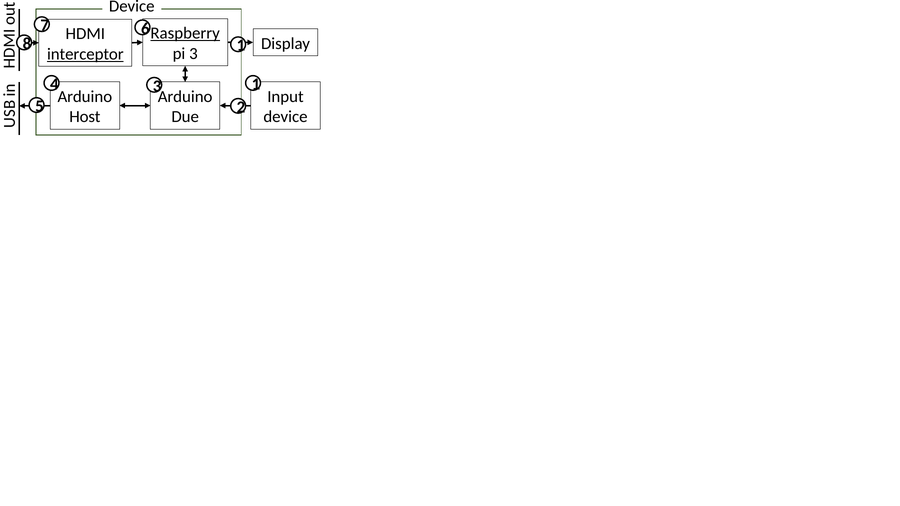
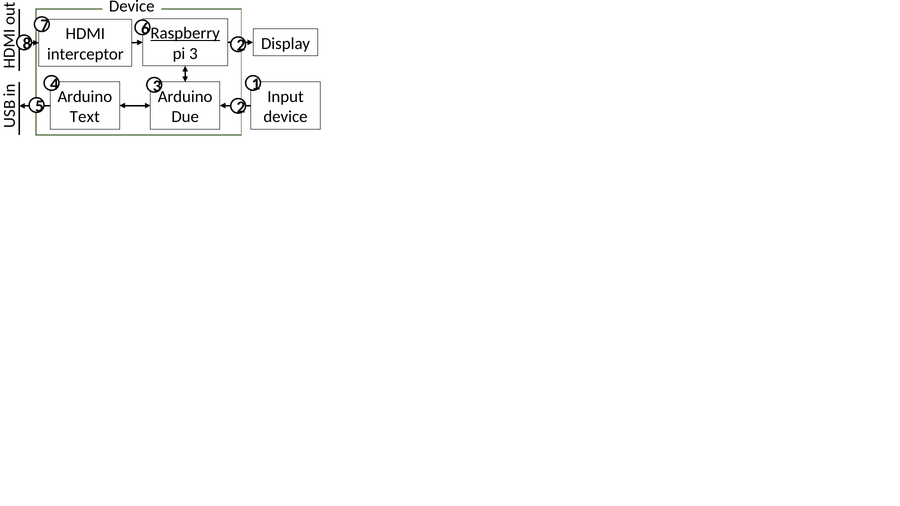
8 1: 1 -> 2
interceptor underline: present -> none
Host: Host -> Text
